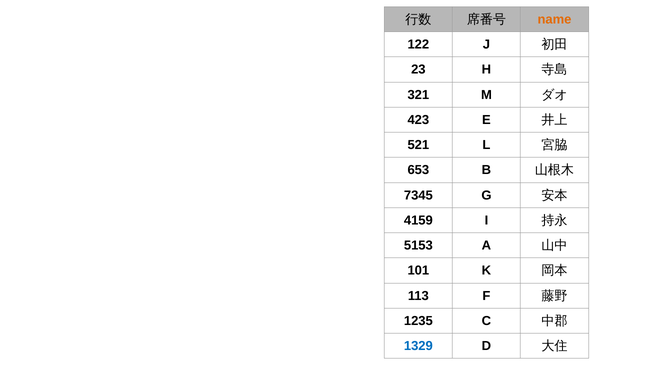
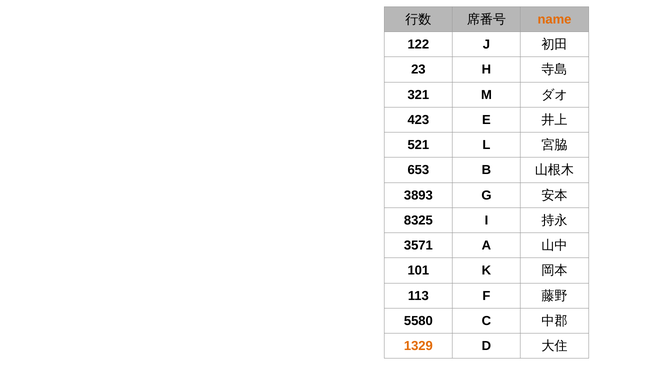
7345: 7345 -> 3893
4159: 4159 -> 8325
5153: 5153 -> 3571
1235: 1235 -> 5580
1329 colour: blue -> orange
